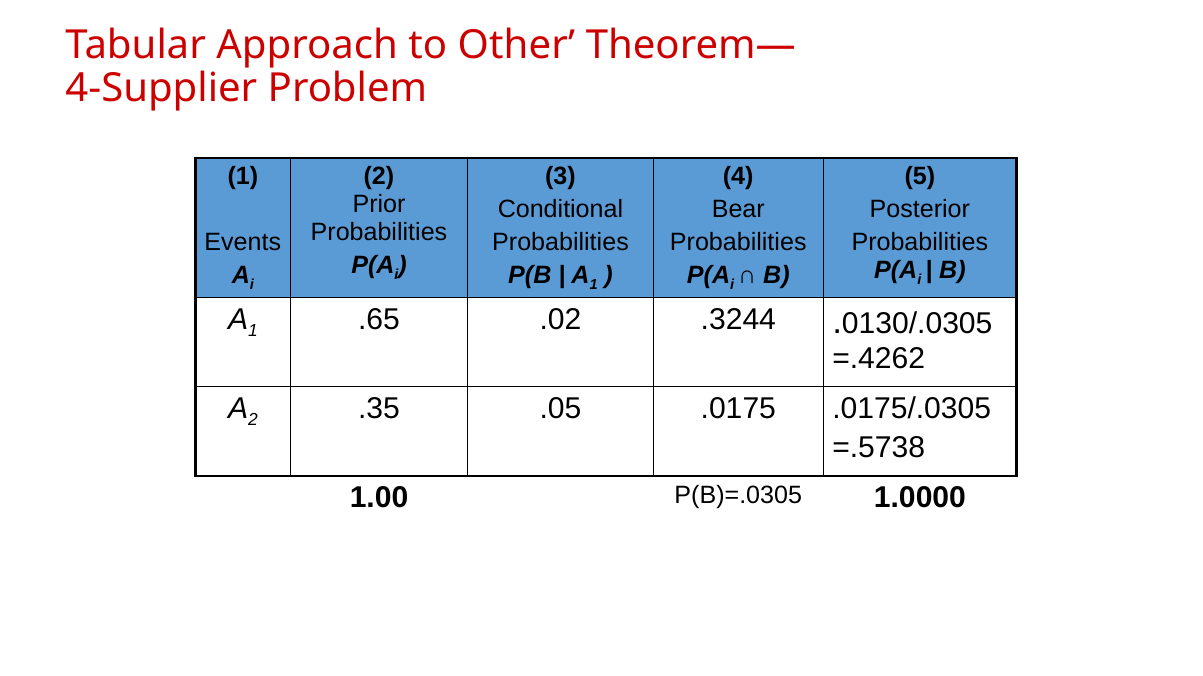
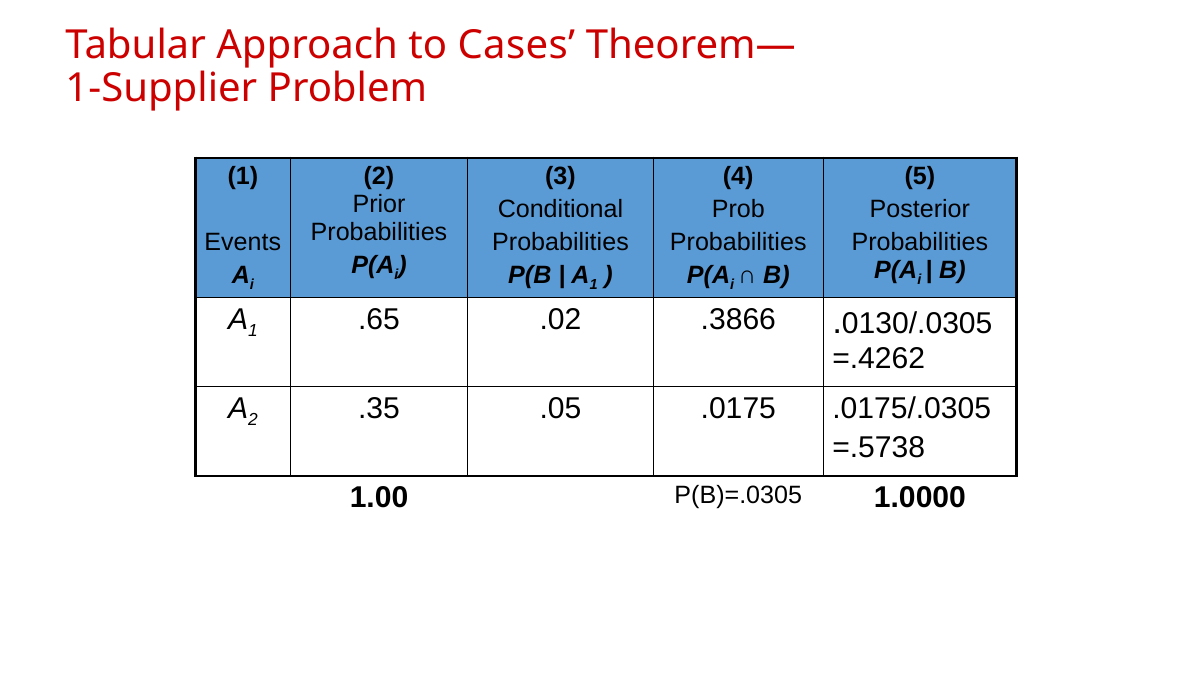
Other: Other -> Cases
4-Supplier: 4-Supplier -> 1-Supplier
Bear: Bear -> Prob
.3244: .3244 -> .3866
